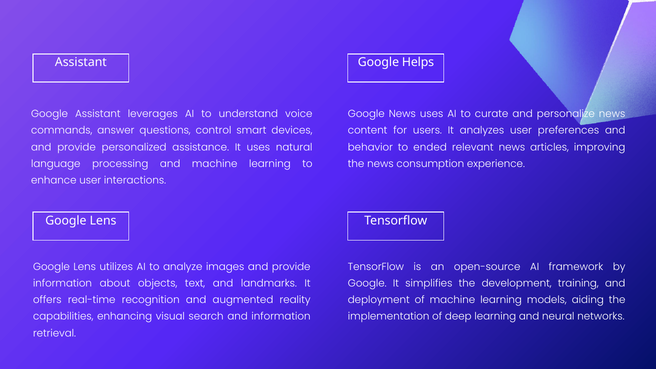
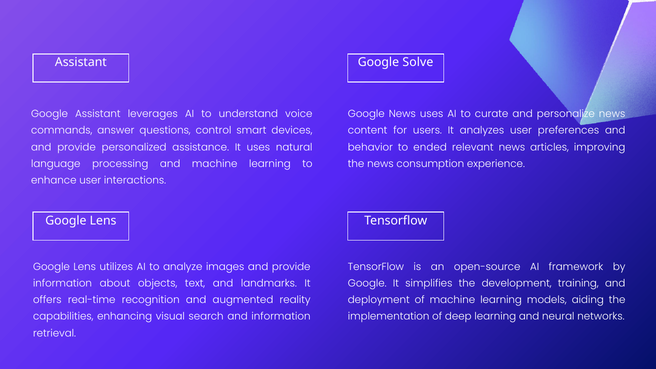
Helps: Helps -> Solve
